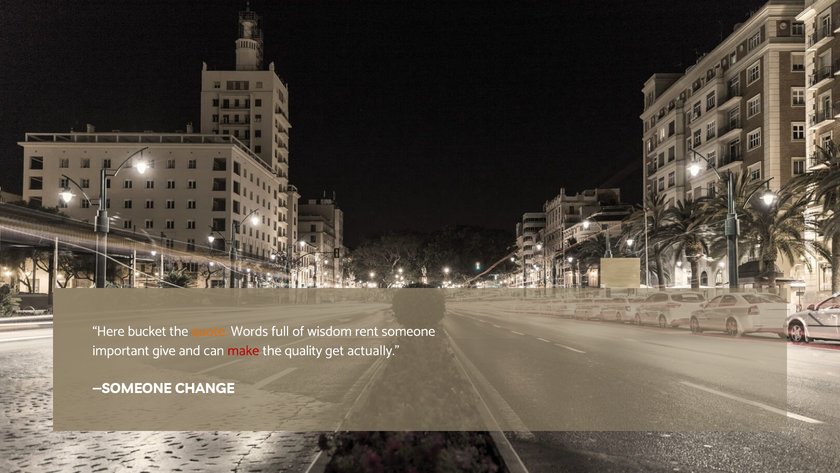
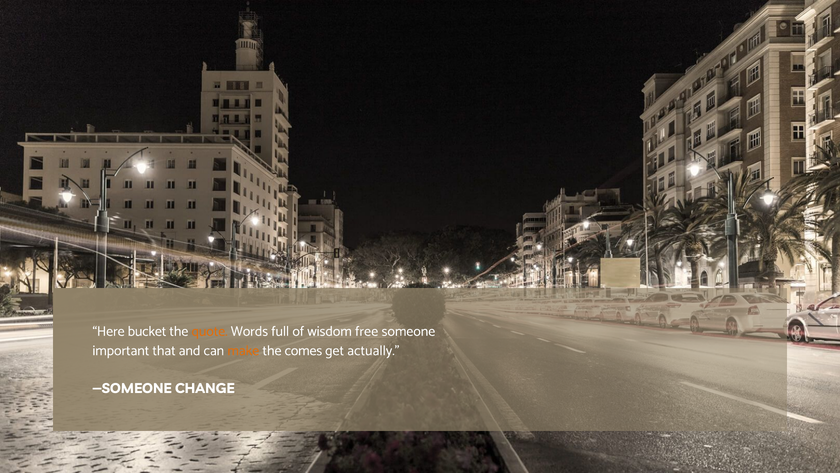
rent: rent -> free
give: give -> that
make colour: red -> orange
quality: quality -> comes
